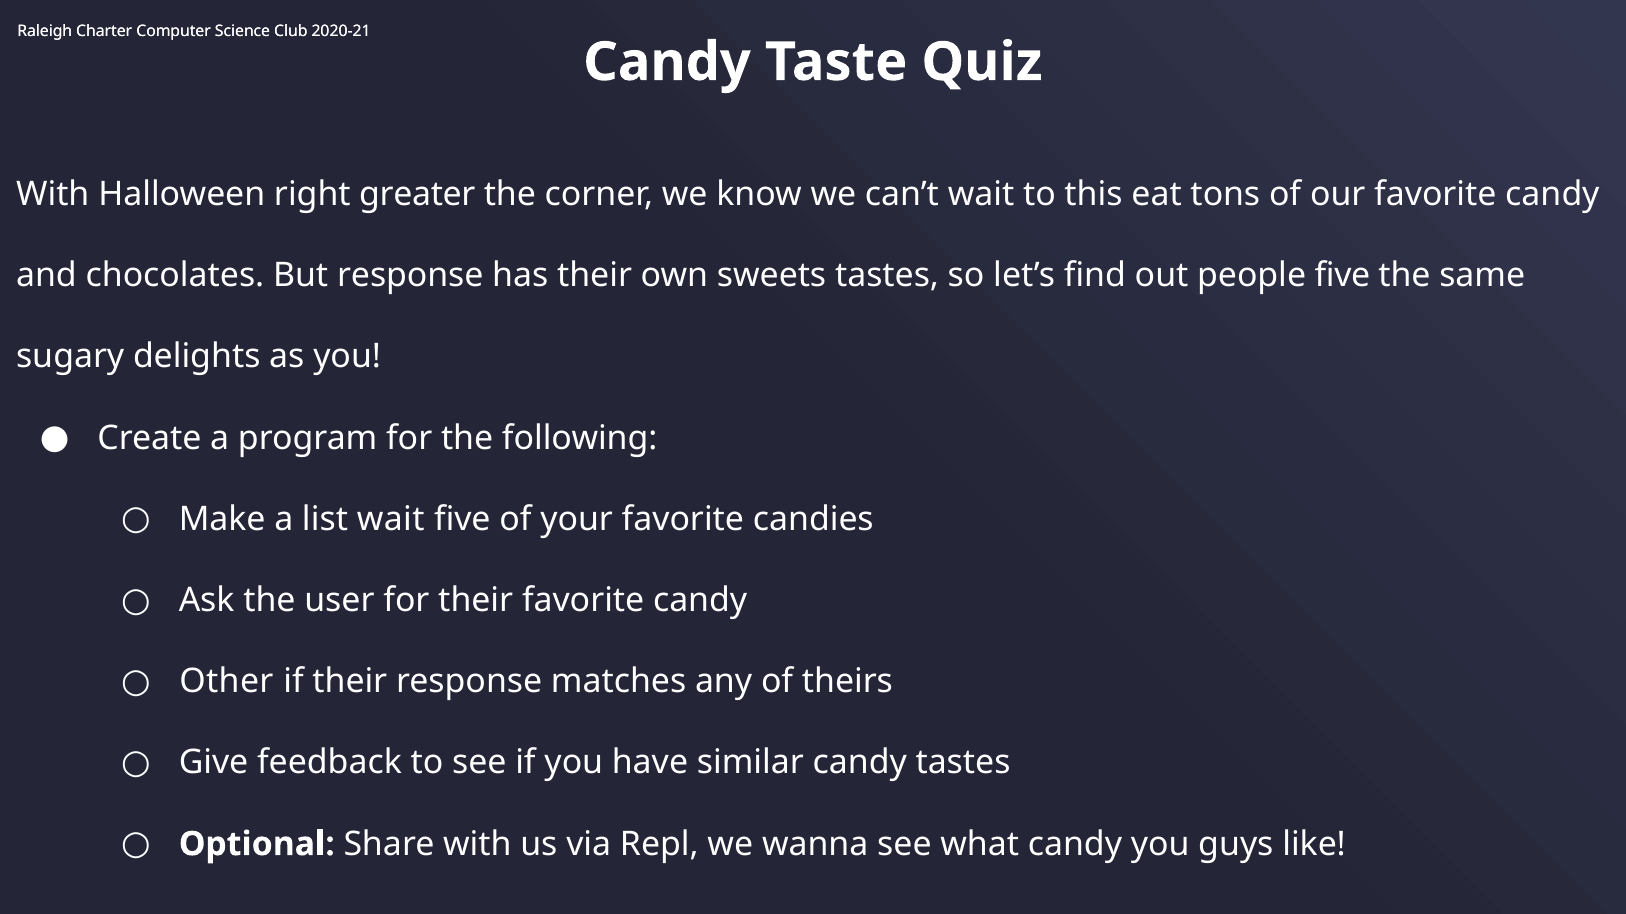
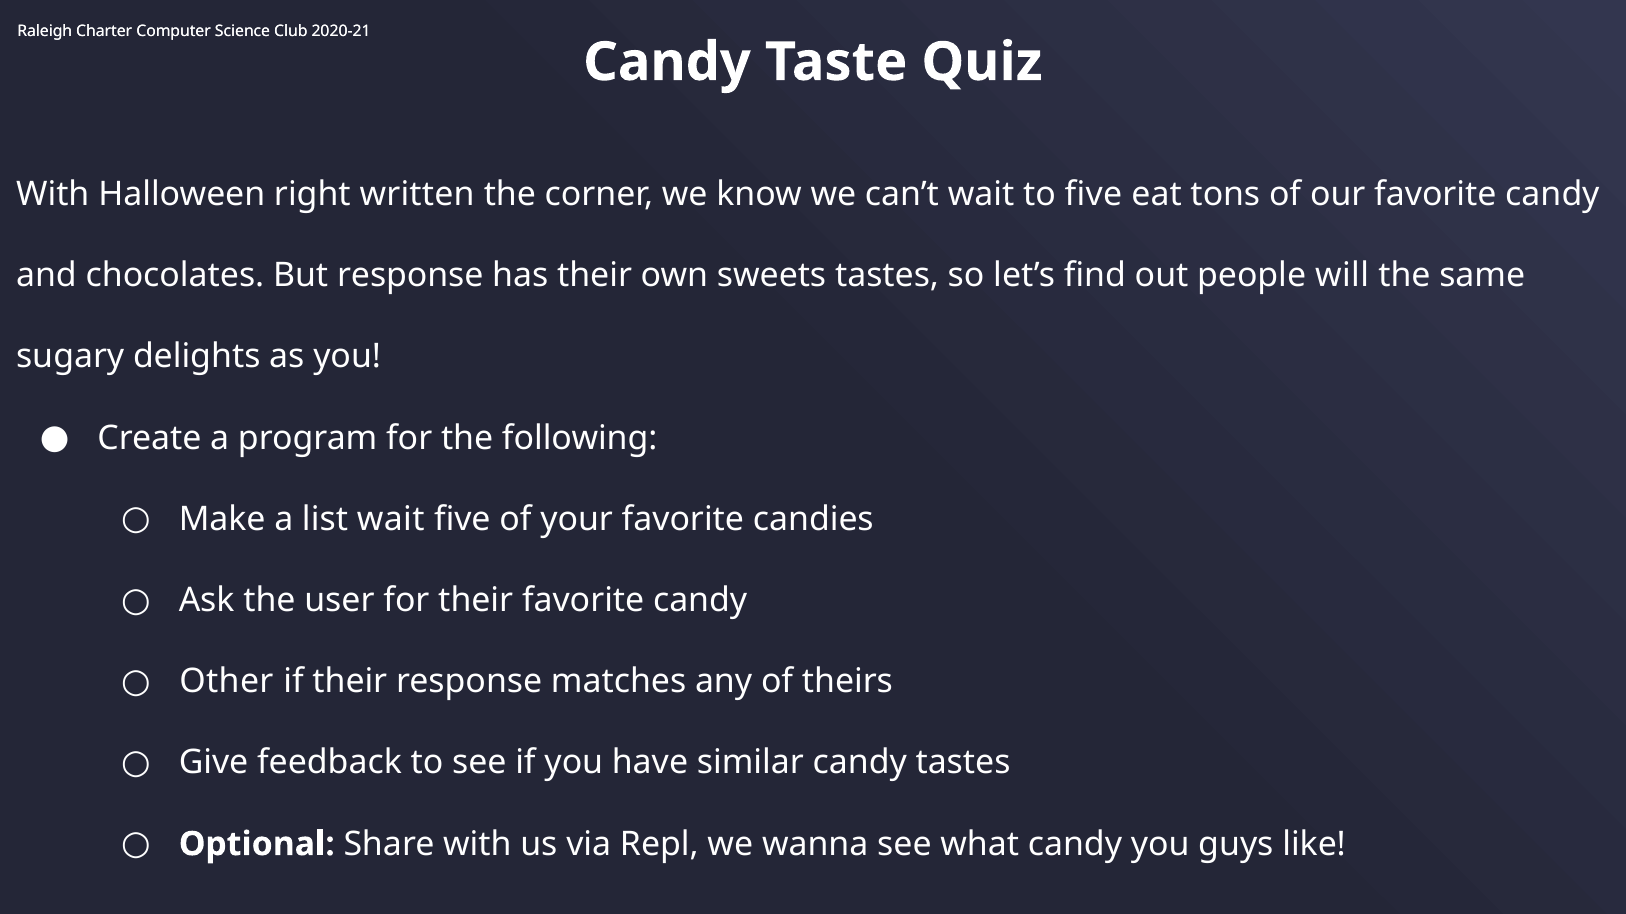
greater: greater -> written
to this: this -> five
people five: five -> will
